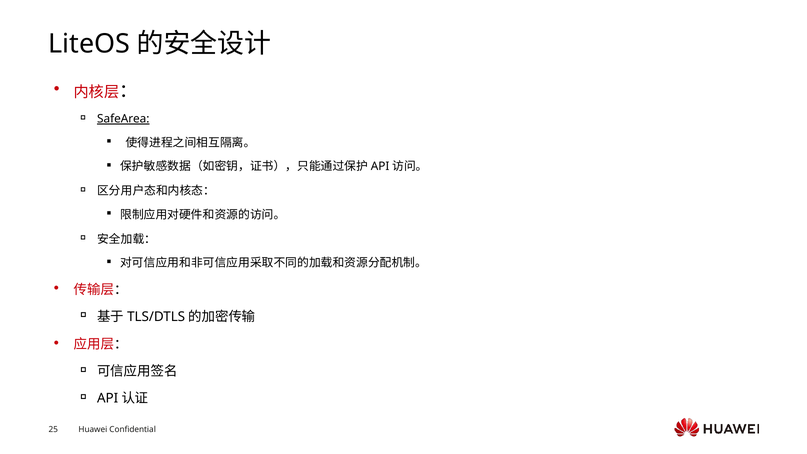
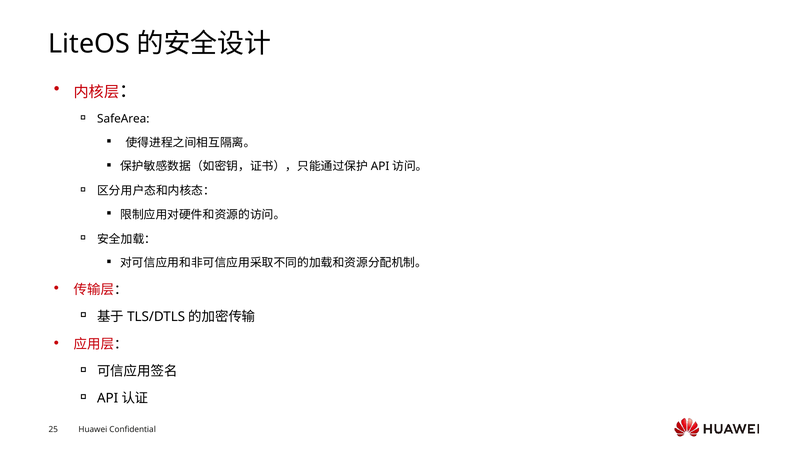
SafeArea underline: present -> none
